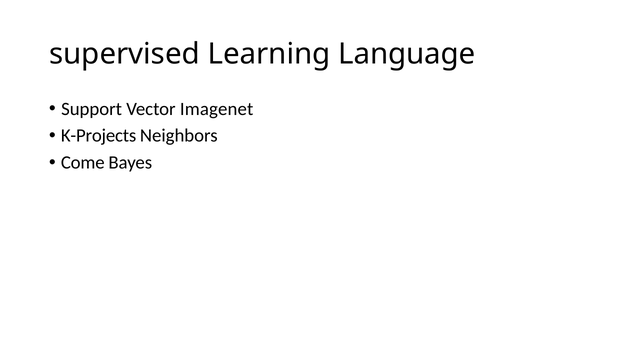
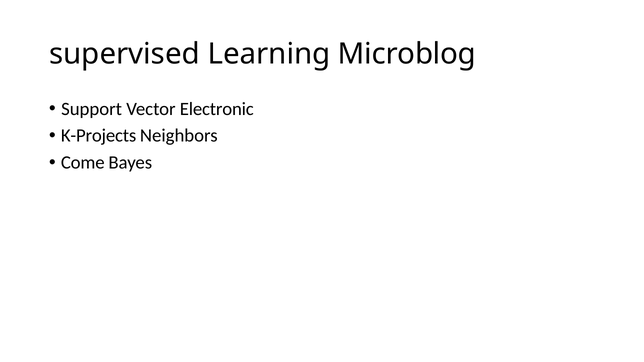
Language: Language -> Microblog
Imagenet: Imagenet -> Electronic
